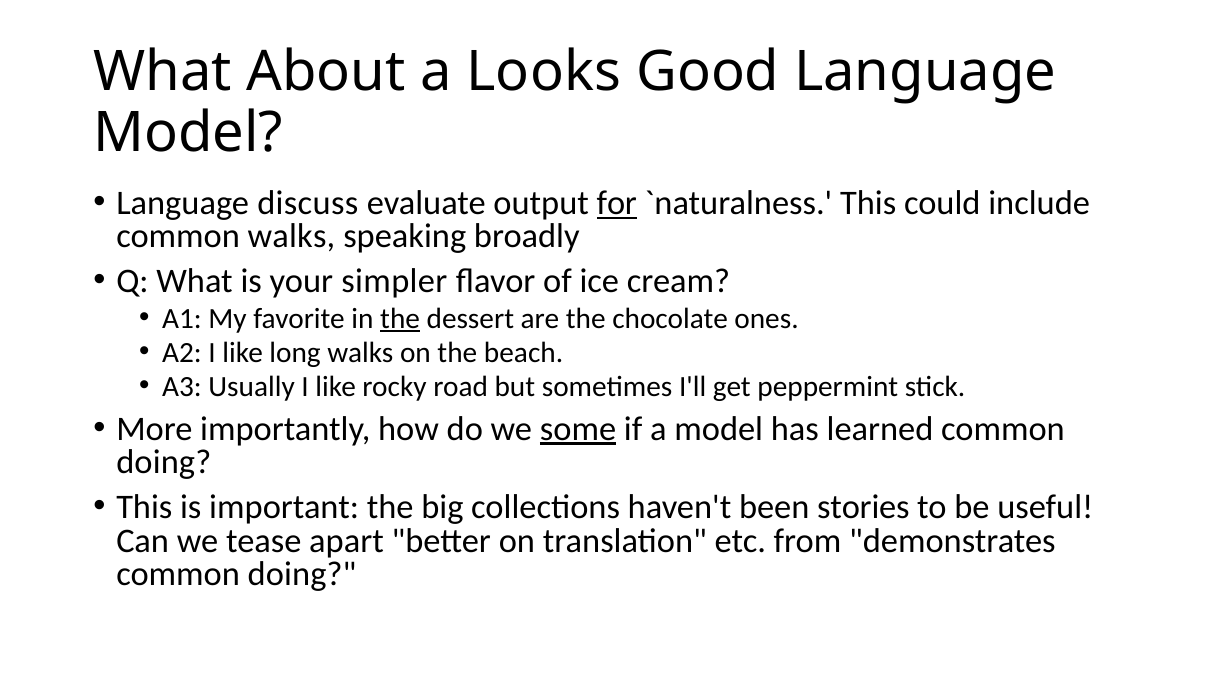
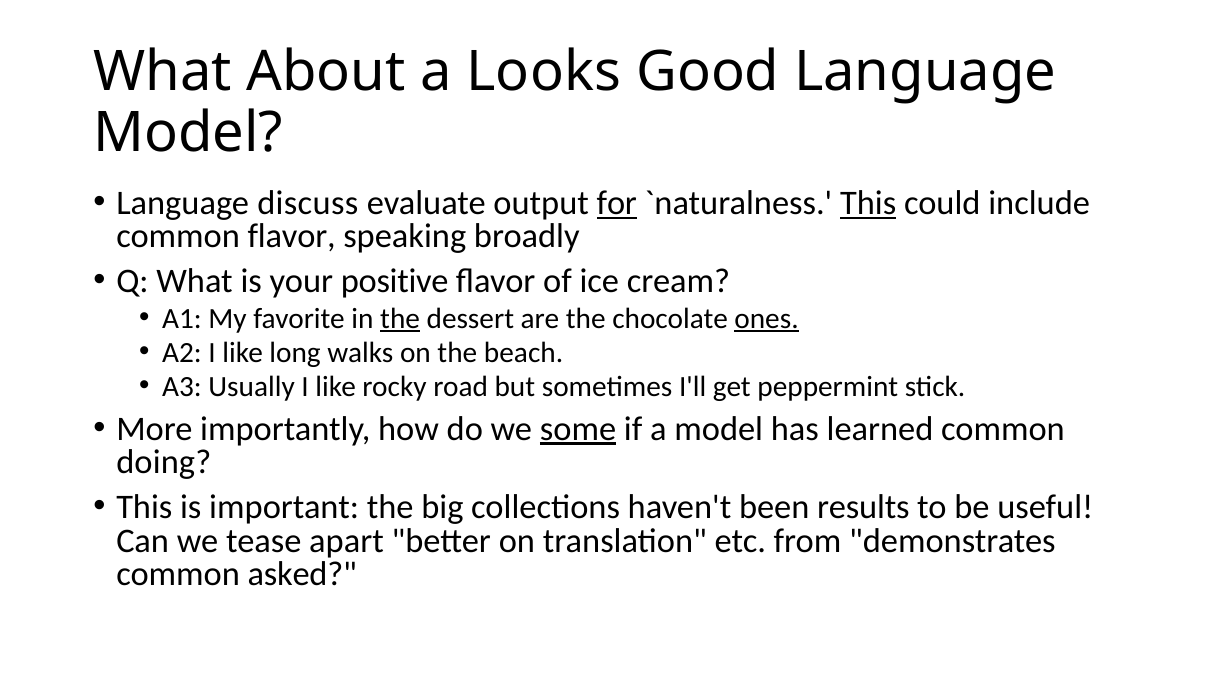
This at (868, 203) underline: none -> present
common walks: walks -> flavor
simpler: simpler -> positive
ones underline: none -> present
stories: stories -> results
doing at (302, 575): doing -> asked
